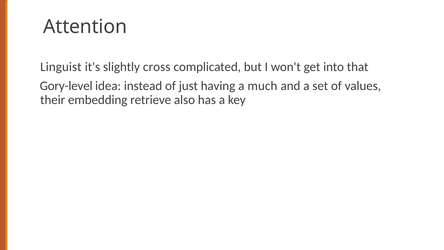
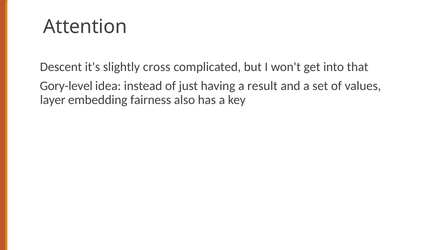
Linguist: Linguist -> Descent
much: much -> result
their: their -> layer
retrieve: retrieve -> fairness
